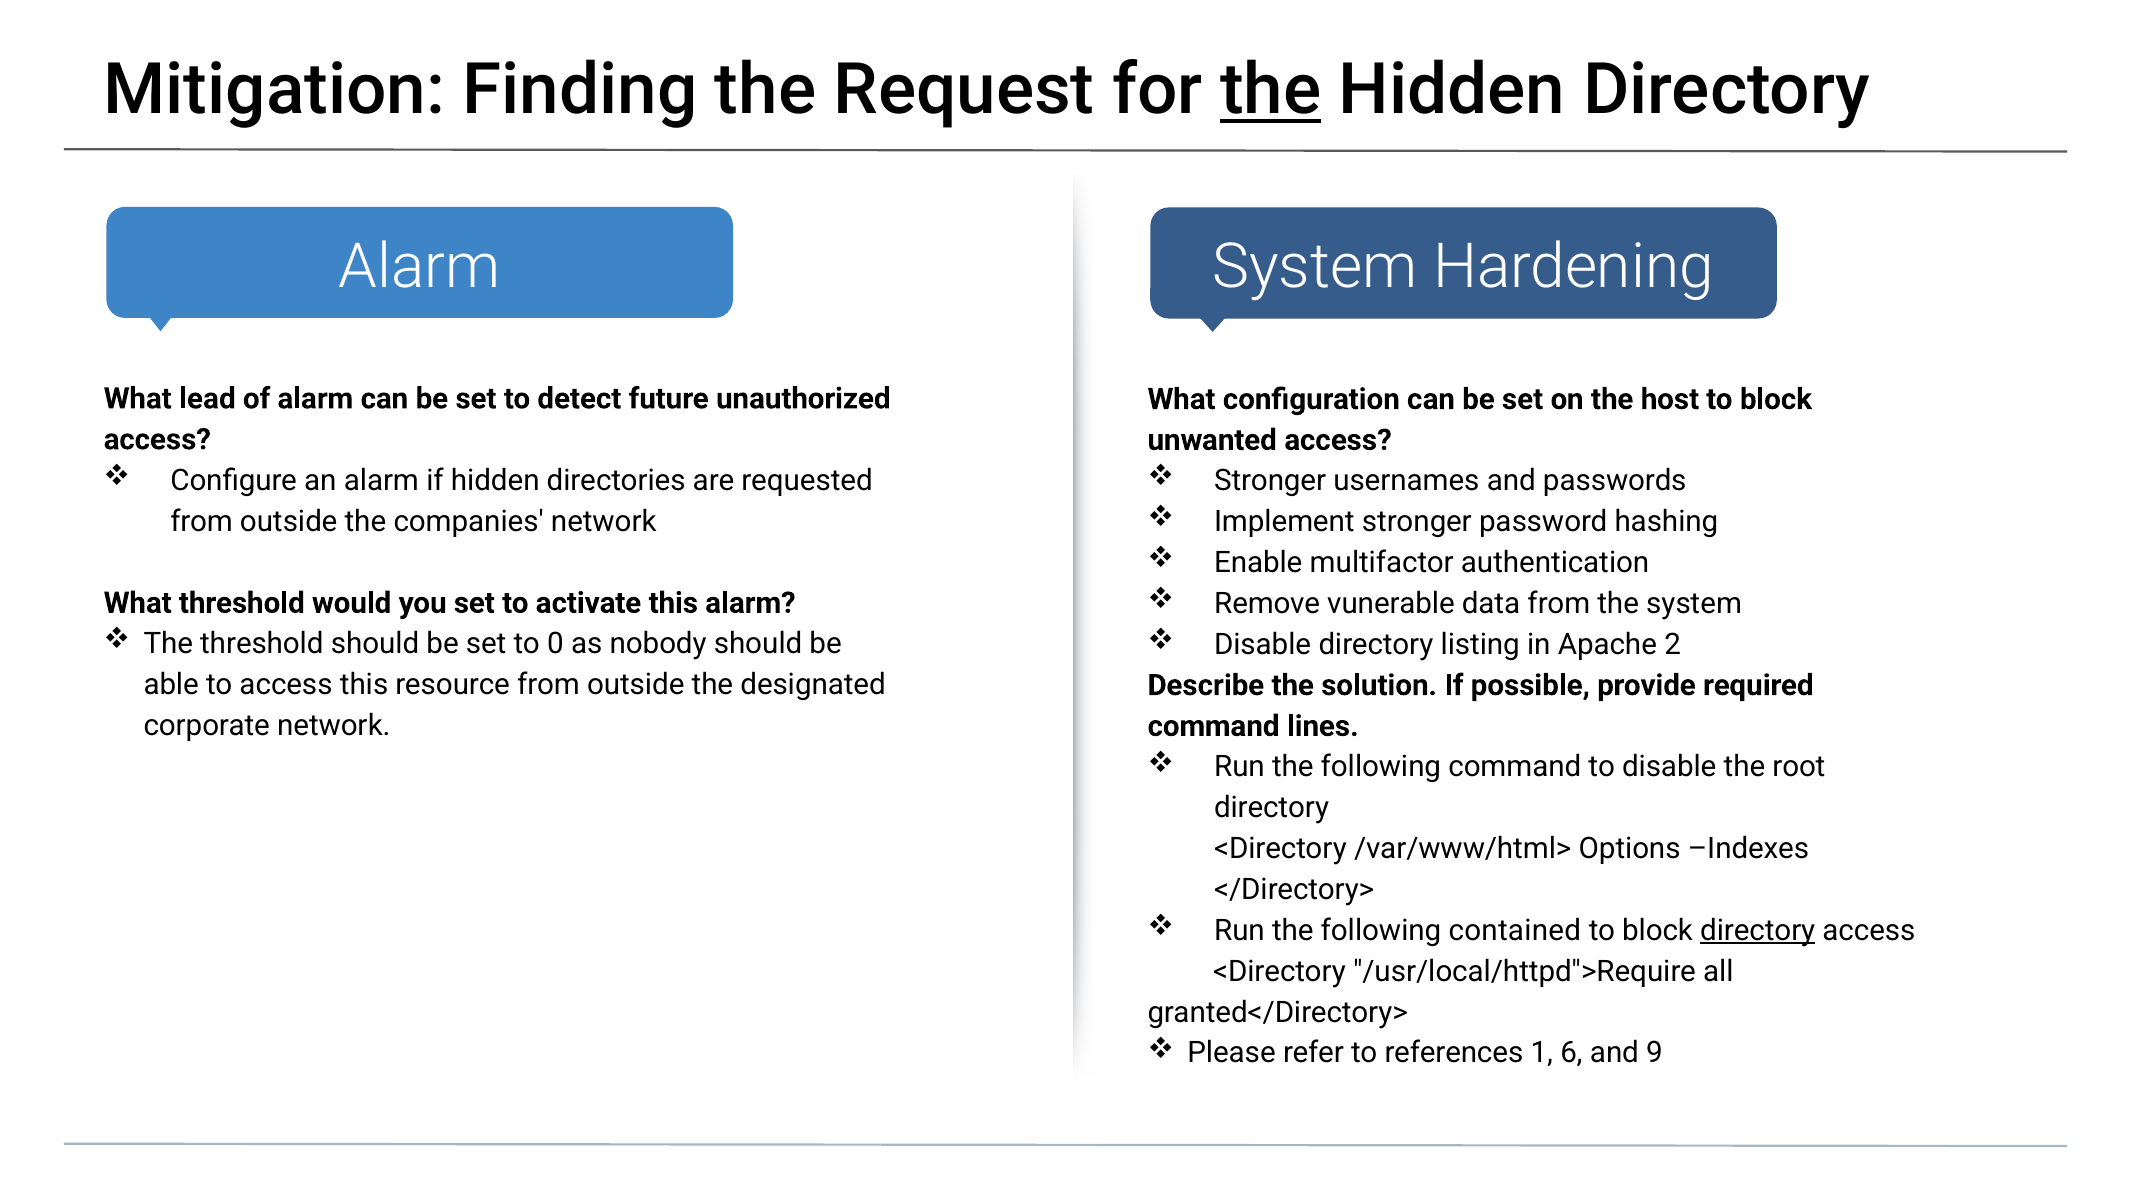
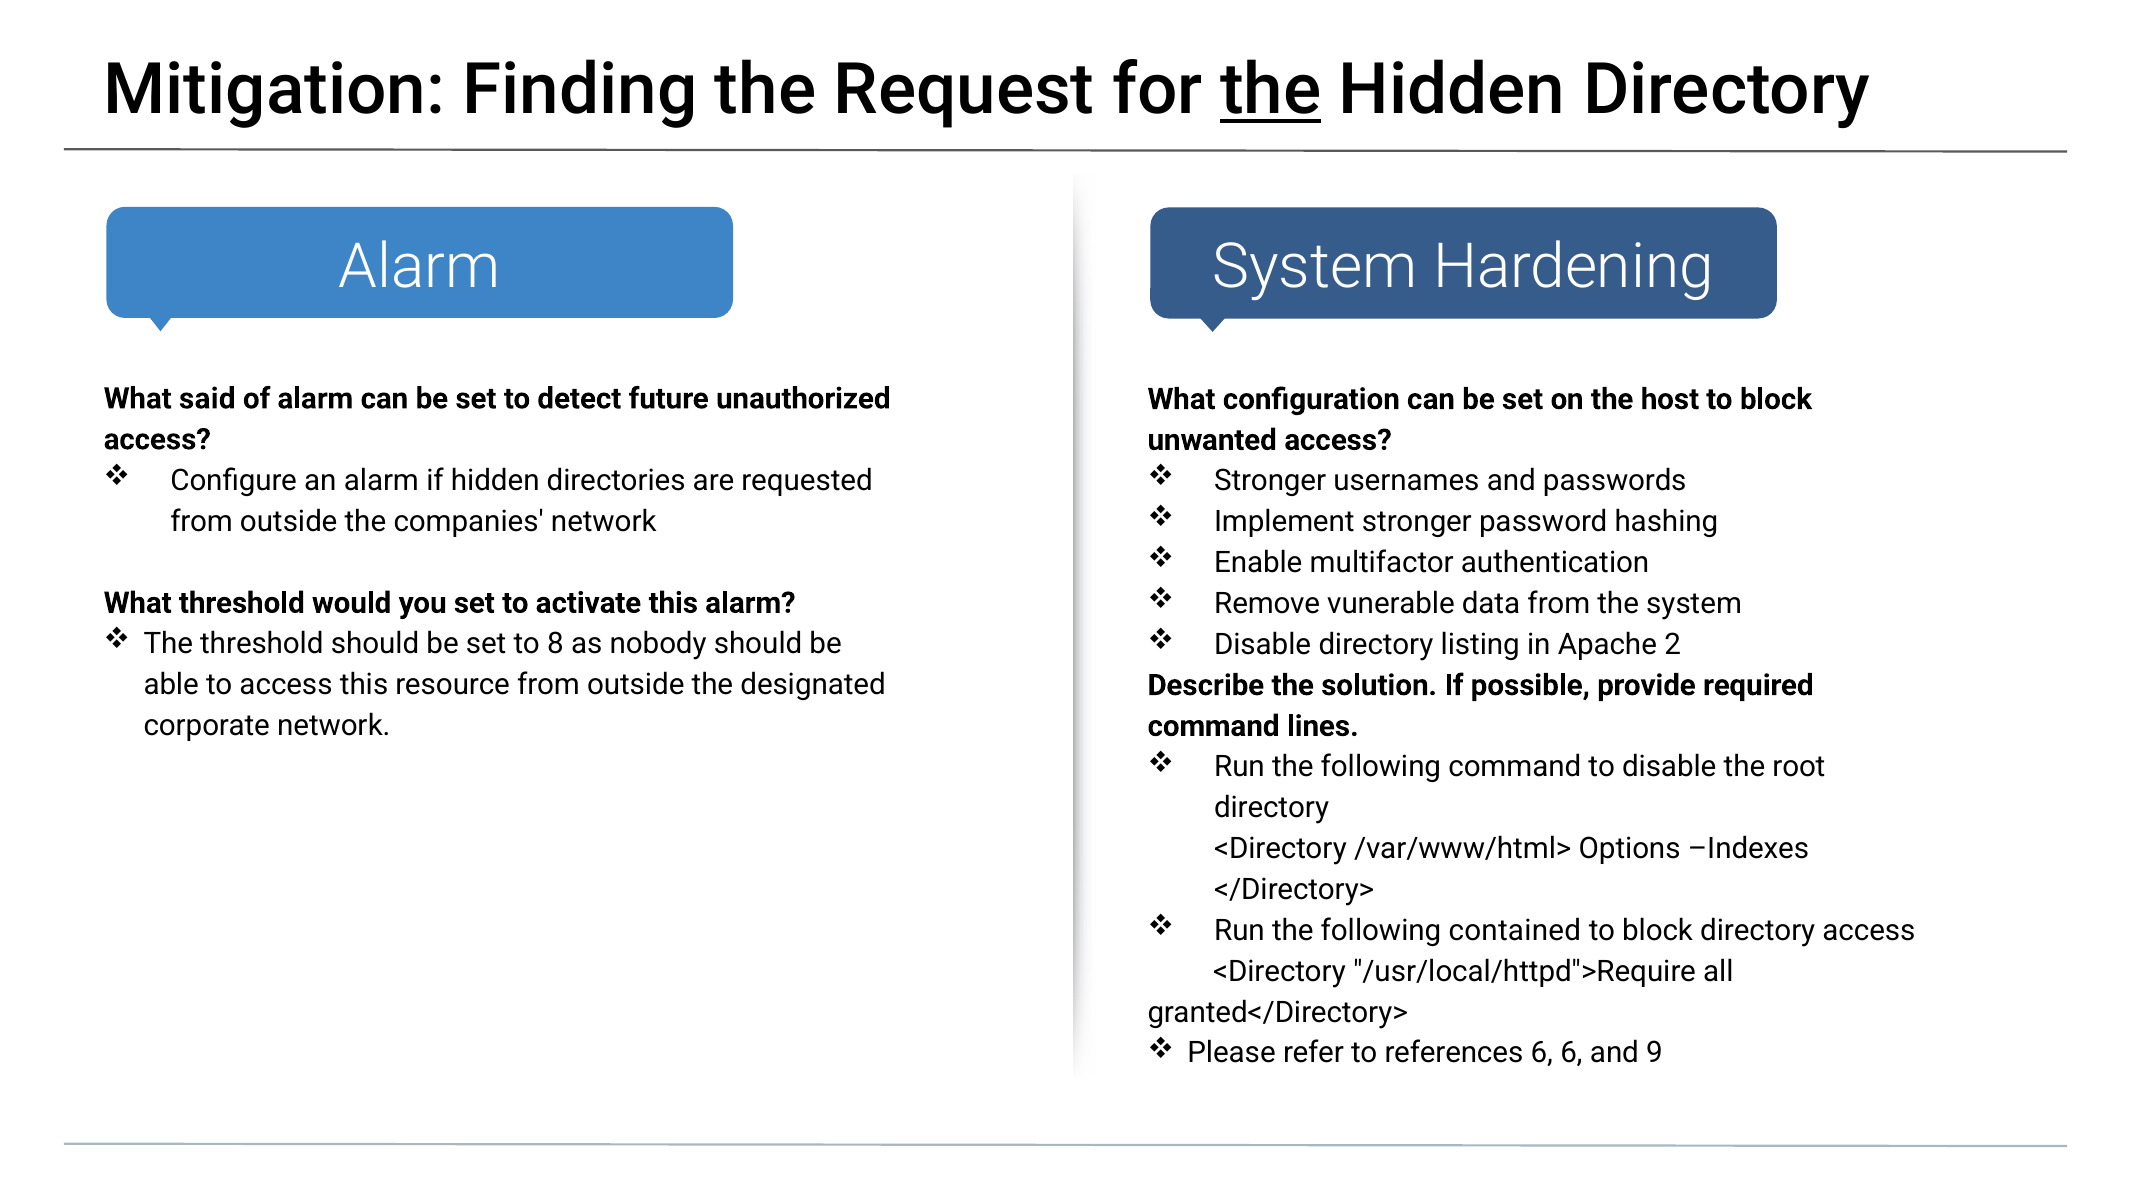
lead: lead -> said
0: 0 -> 8
directory at (1758, 930) underline: present -> none
references 1: 1 -> 6
